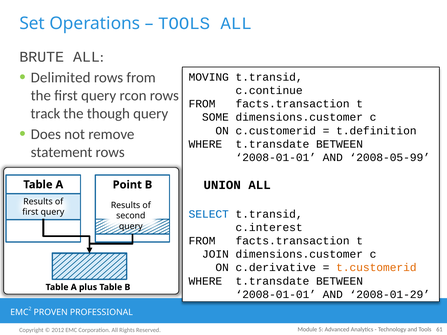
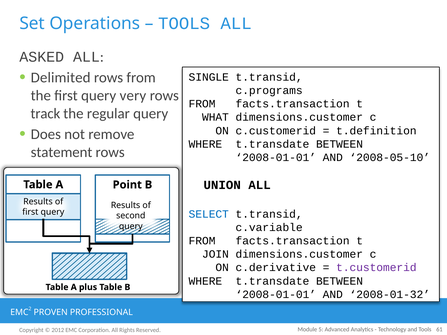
BRUTE: BRUTE -> ASKED
MOVING: MOVING -> SINGLE
c.continue: c.continue -> c.programs
rcon: rcon -> very
though: though -> regular
SOME: SOME -> WHAT
2008-05-99: 2008-05-99 -> 2008-05-10
c.interest: c.interest -> c.variable
t.customerid colour: orange -> purple
2008-01-29: 2008-01-29 -> 2008-01-32
